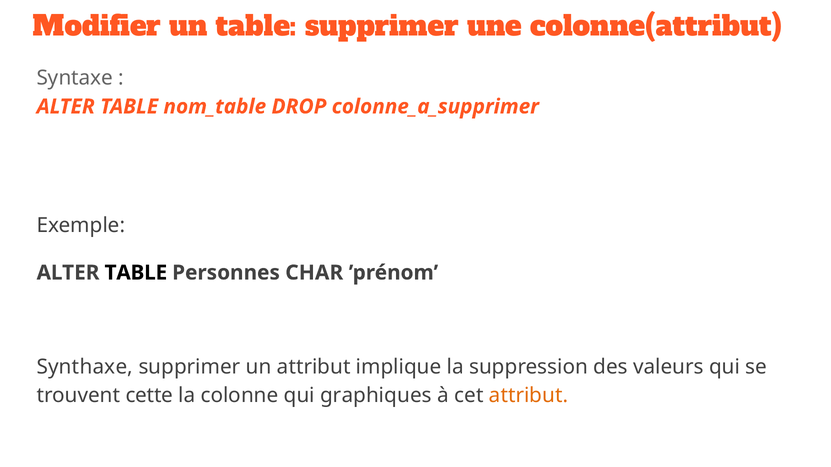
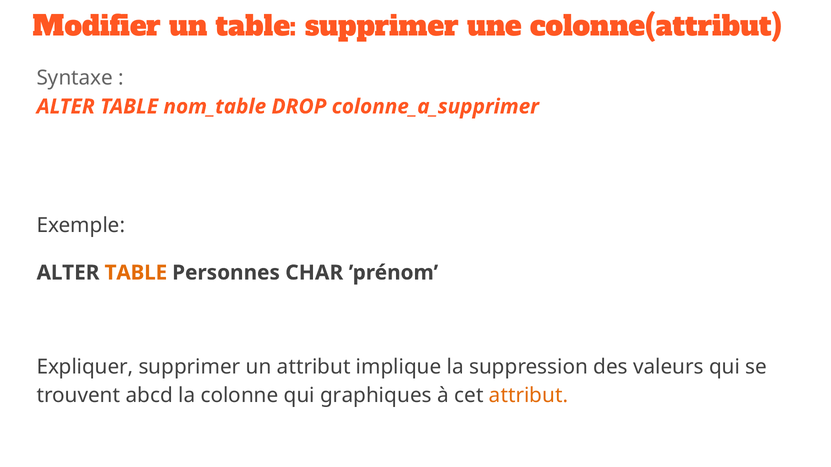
TABLE at (136, 273) colour: black -> orange
Synthaxe: Synthaxe -> Expliquer
cette: cette -> abcd
